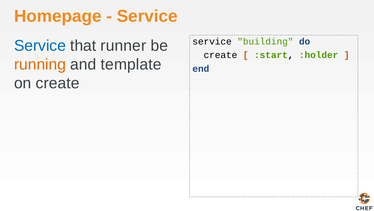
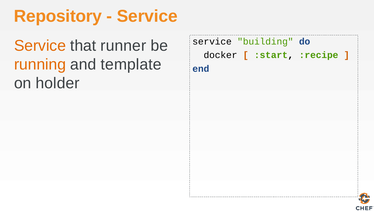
Homepage: Homepage -> Repository
Service at (40, 46) colour: blue -> orange
create at (220, 55): create -> docker
:holder: :holder -> :recipe
on create: create -> holder
